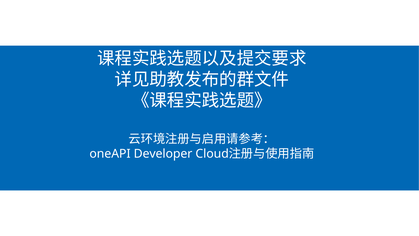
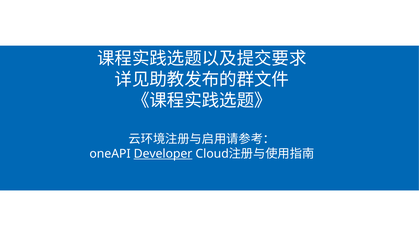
Developer underline: none -> present
